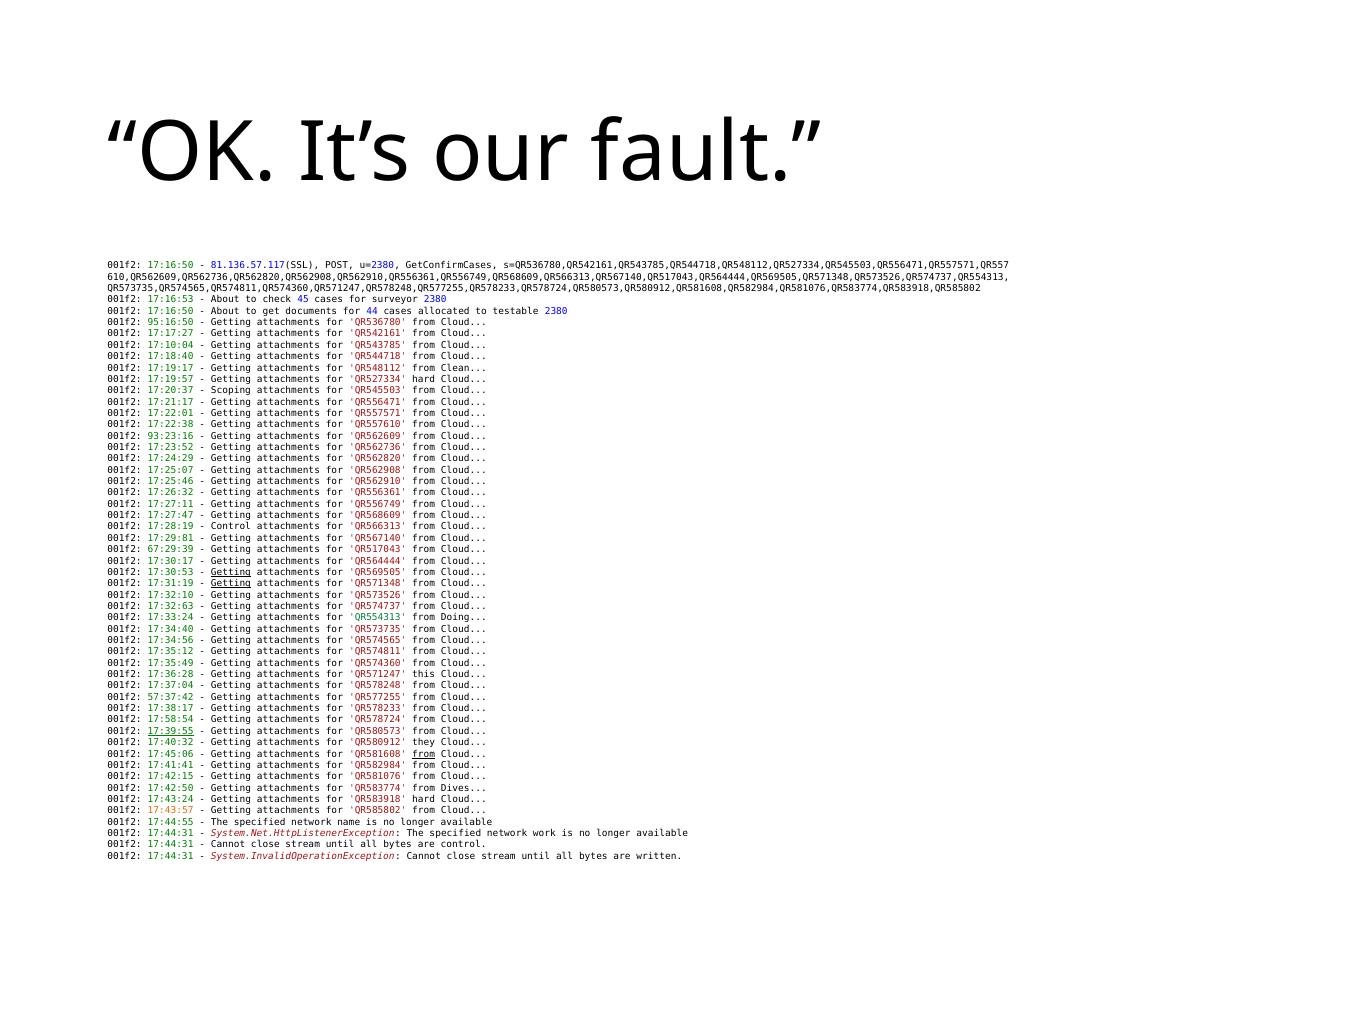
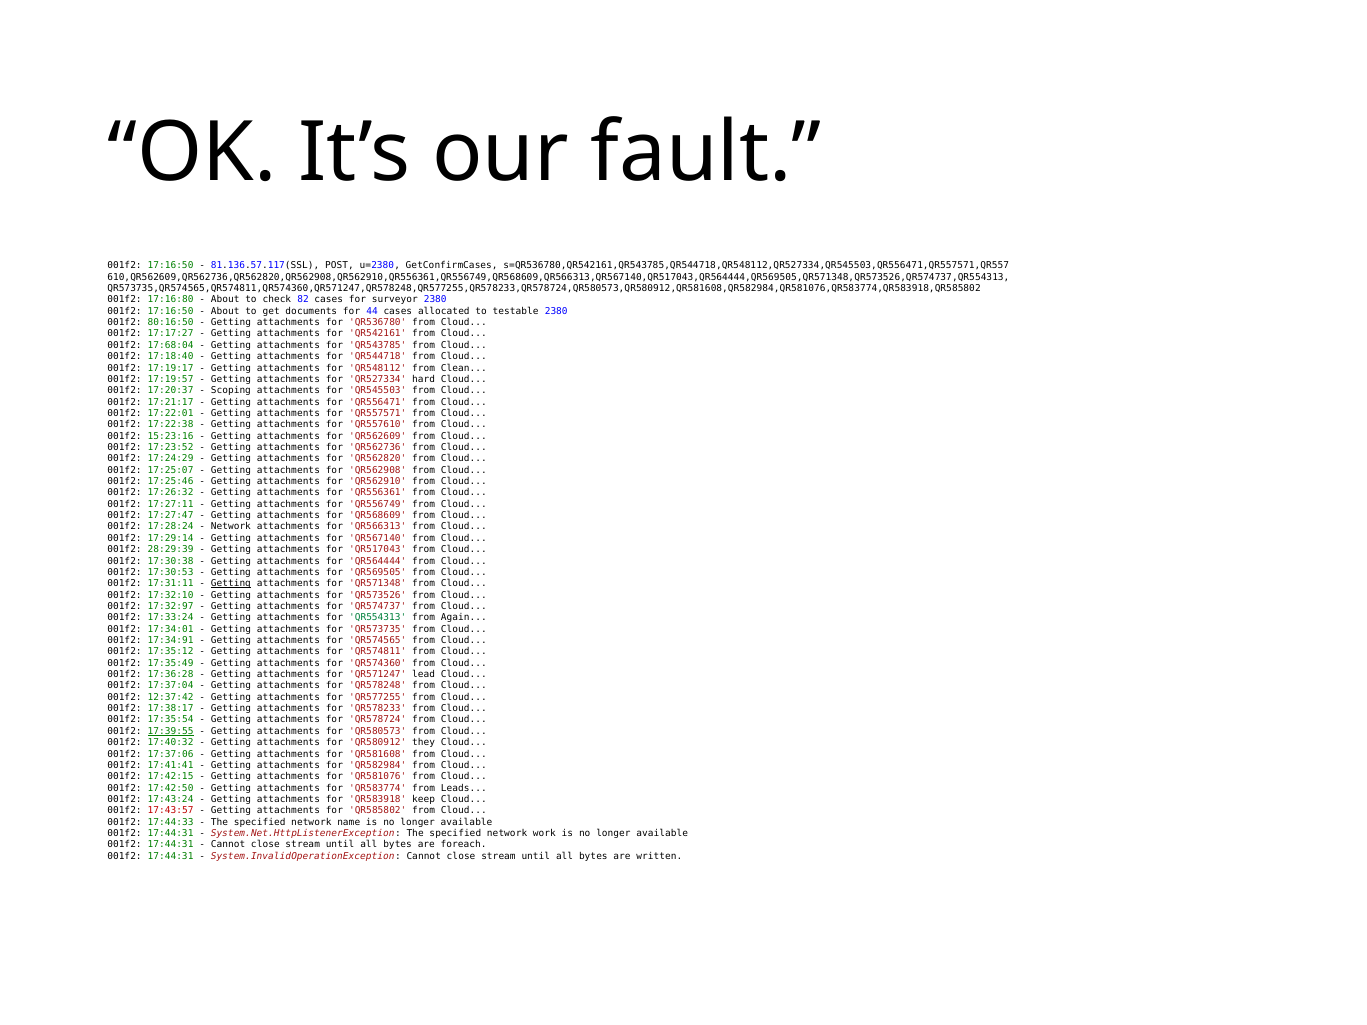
17:16:53: 17:16:53 -> 17:16:80
45: 45 -> 82
95:16:50: 95:16:50 -> 80:16:50
17:10:04: 17:10:04 -> 17:68:04
93:23:16: 93:23:16 -> 15:23:16
17:28:19: 17:28:19 -> 17:28:24
Control at (231, 527): Control -> Network
17:29:81: 17:29:81 -> 17:29:14
67:29:39: 67:29:39 -> 28:29:39
17:30:17: 17:30:17 -> 17:30:38
Getting at (231, 572) underline: present -> none
17:31:19: 17:31:19 -> 17:31:11
17:32:63: 17:32:63 -> 17:32:97
Doing: Doing -> Again
17:34:40: 17:34:40 -> 17:34:01
17:34:56: 17:34:56 -> 17:34:91
this: this -> lead
57:37:42: 57:37:42 -> 12:37:42
17:58:54: 17:58:54 -> 17:35:54
17:45:06: 17:45:06 -> 17:37:06
from at (424, 754) underline: present -> none
Dives: Dives -> Leads
QR583918 hard: hard -> keep
17:43:57 colour: orange -> red
17:44:55: 17:44:55 -> 17:44:33
are control: control -> foreach
